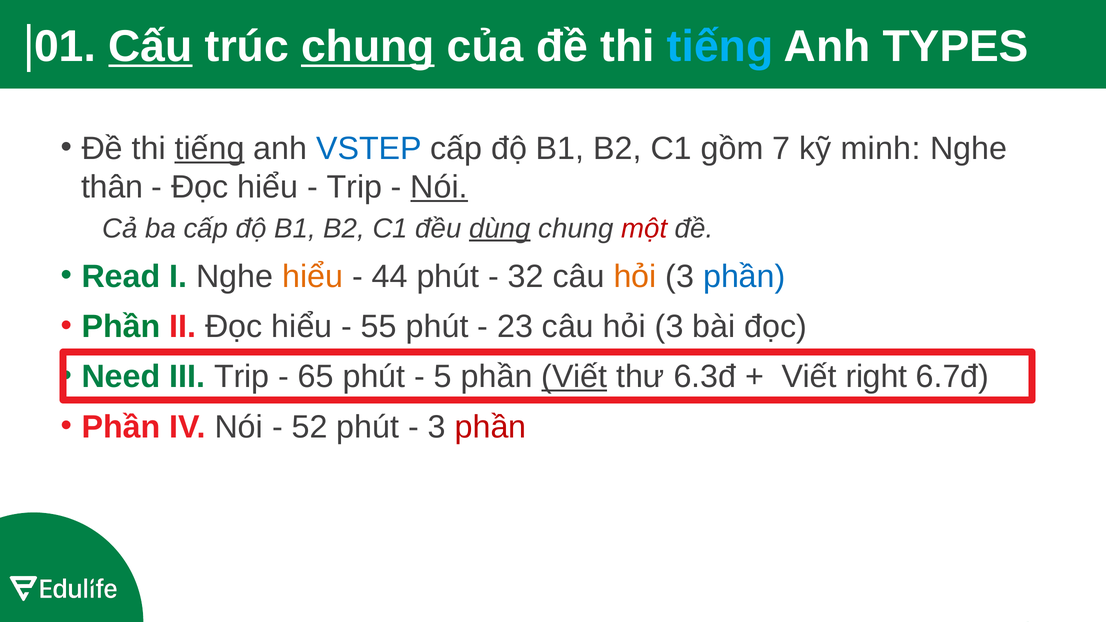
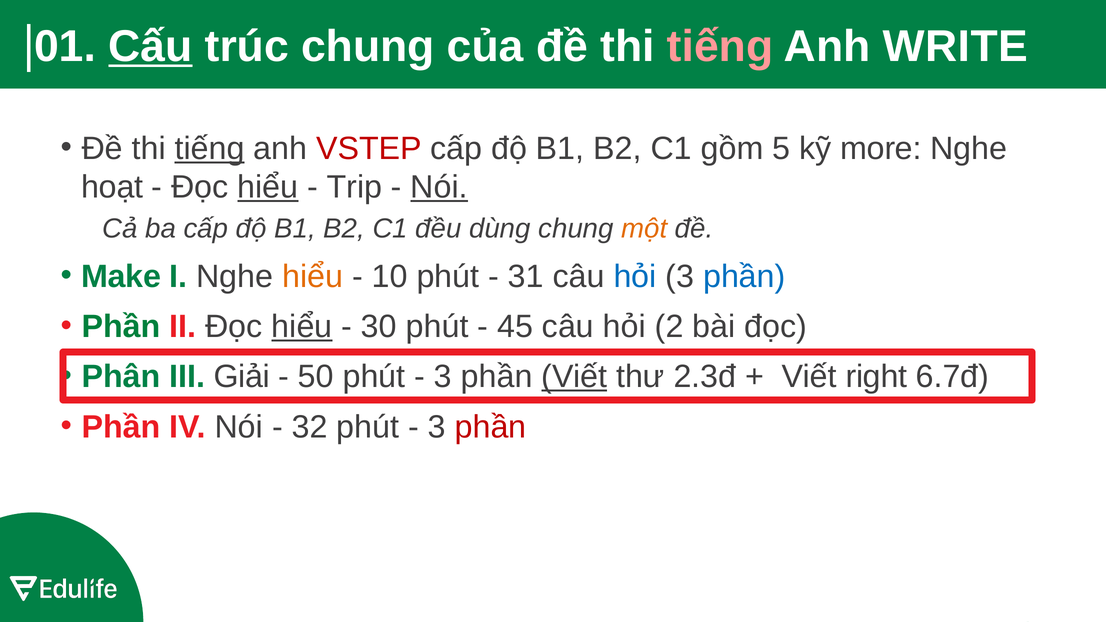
chung at (368, 47) underline: present -> none
tiếng at (720, 47) colour: light blue -> pink
TYPES: TYPES -> WRITE
VSTEP colour: blue -> red
7: 7 -> 5
minh: minh -> more
thân: thân -> hoạt
hiểu at (268, 187) underline: none -> present
dùng underline: present -> none
một colour: red -> orange
Read: Read -> Make
44: 44 -> 10
32: 32 -> 31
hỏi at (635, 276) colour: orange -> blue
hiểu at (302, 327) underline: none -> present
55: 55 -> 30
23: 23 -> 45
3 at (669, 327): 3 -> 2
Need: Need -> Phân
III Trip: Trip -> Giải
65: 65 -> 50
5 at (443, 377): 5 -> 3
6.3đ: 6.3đ -> 2.3đ
52: 52 -> 32
